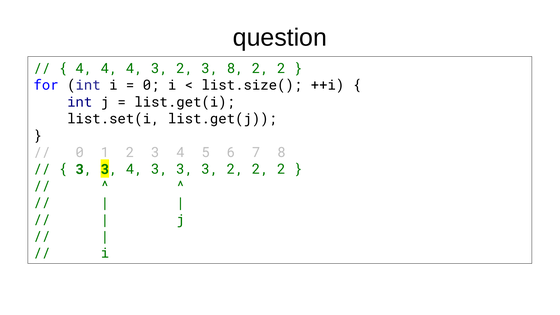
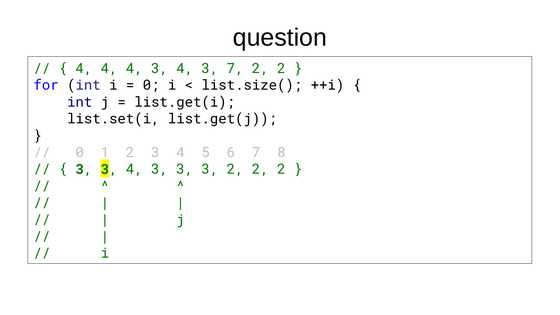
4 3 2: 2 -> 4
3 8: 8 -> 7
